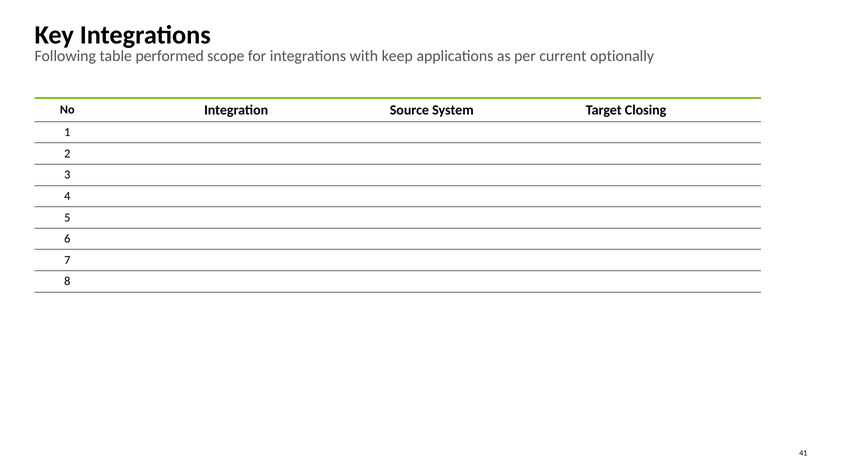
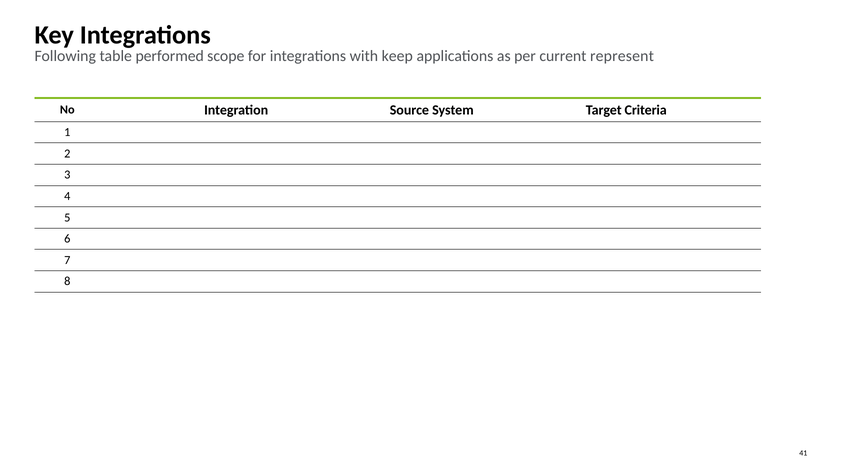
optionally: optionally -> represent
Closing: Closing -> Criteria
